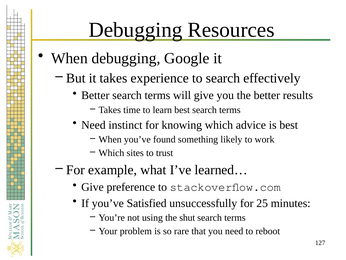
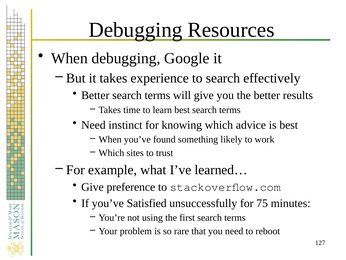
25: 25 -> 75
shut: shut -> first
